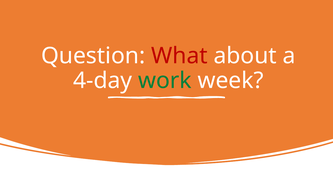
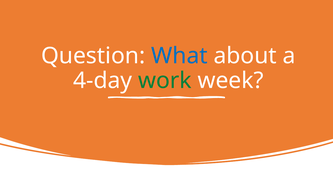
What colour: red -> blue
